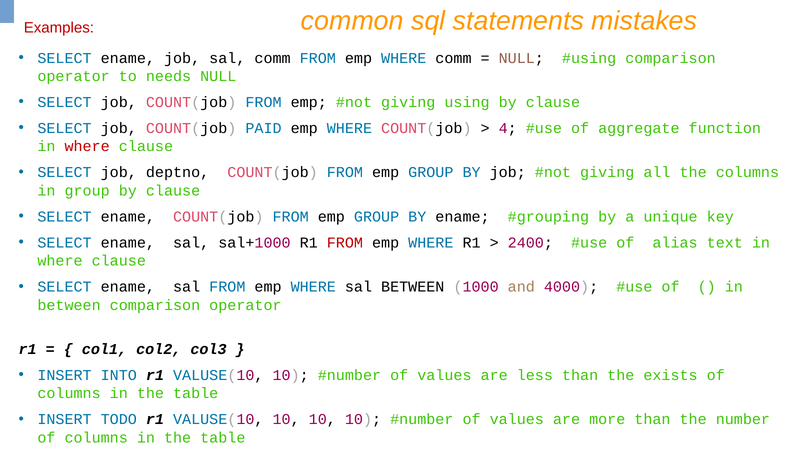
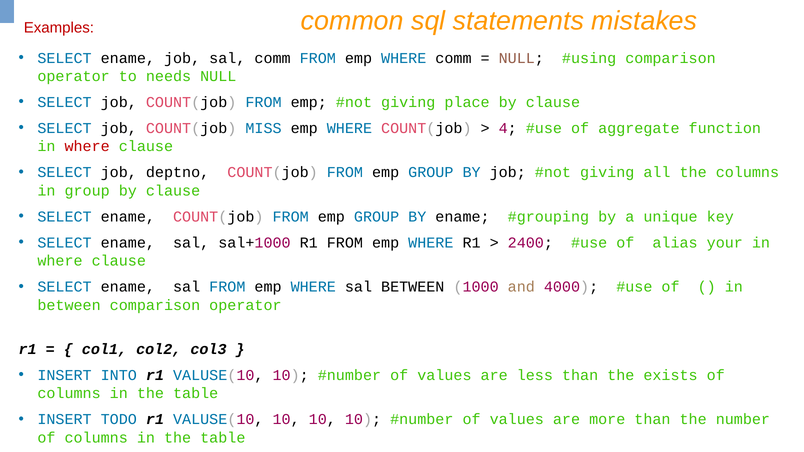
using: using -> place
PAID: PAID -> MISS
FROM at (345, 243) colour: red -> black
text: text -> your
